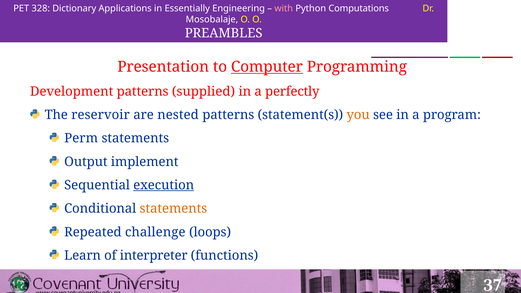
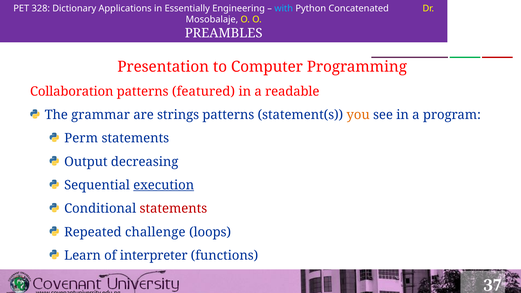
with colour: pink -> light blue
Computations: Computations -> Concatenated
Computer underline: present -> none
Development: Development -> Collaboration
supplied: supplied -> featured
perfectly: perfectly -> readable
reservoir: reservoir -> grammar
nested: nested -> strings
implement: implement -> decreasing
statements at (173, 209) colour: orange -> red
